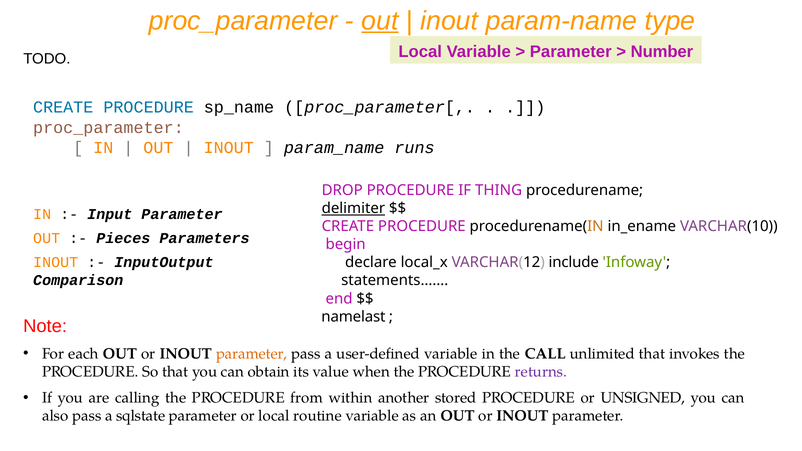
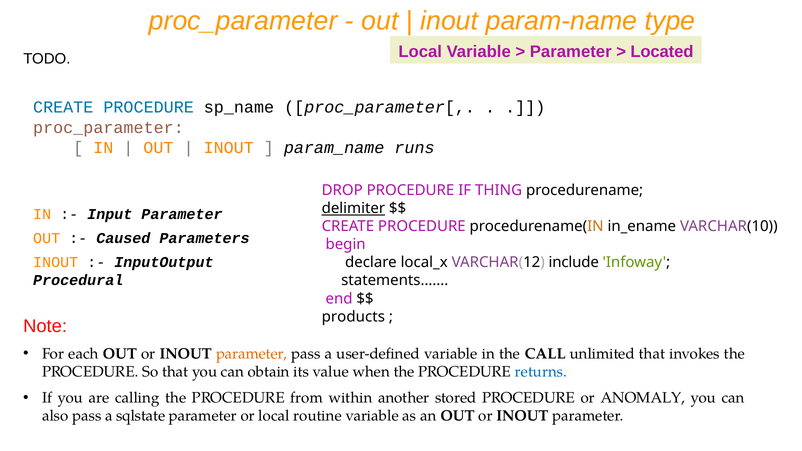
out at (380, 21) underline: present -> none
Number: Number -> Located
Pieces: Pieces -> Caused
Comparison: Comparison -> Procedural
namelast: namelast -> products
returns colour: purple -> blue
UNSIGNED: UNSIGNED -> ANOMALY
